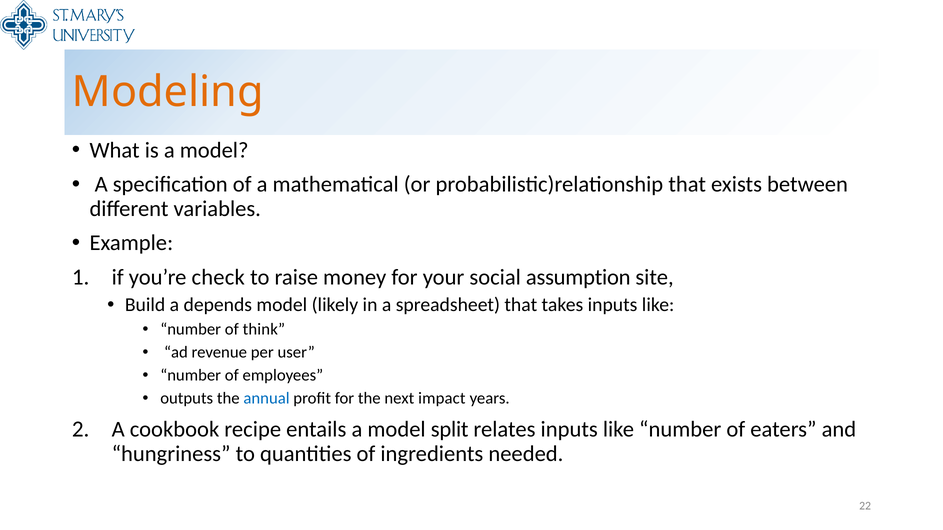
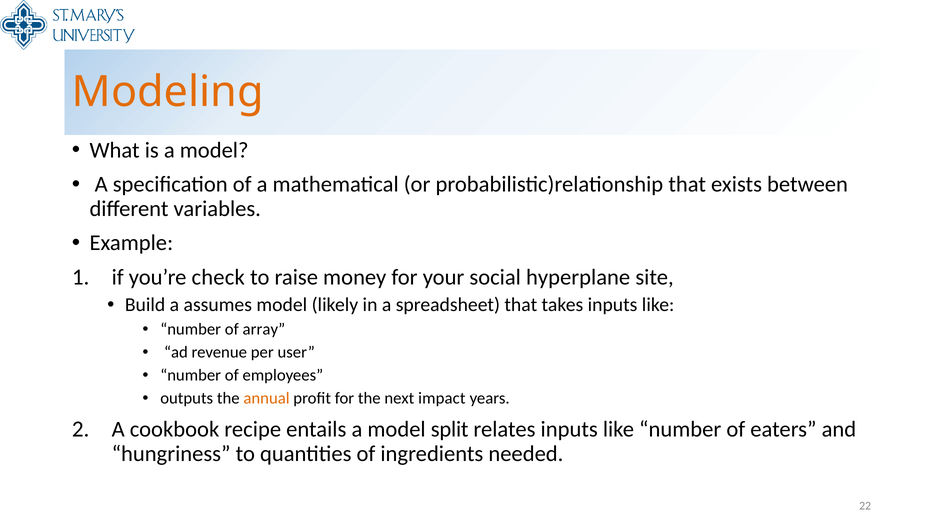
assumption: assumption -> hyperplane
depends: depends -> assumes
think: think -> array
annual colour: blue -> orange
